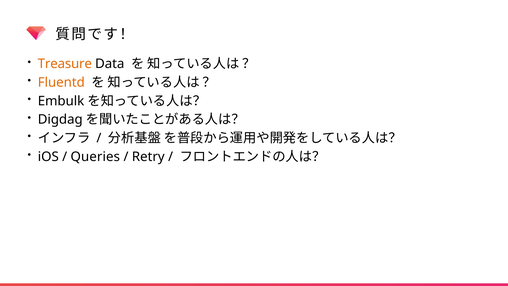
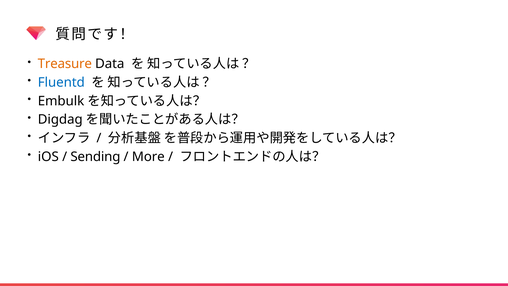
Fluentd colour: orange -> blue
Queries: Queries -> Sending
Retry: Retry -> More
